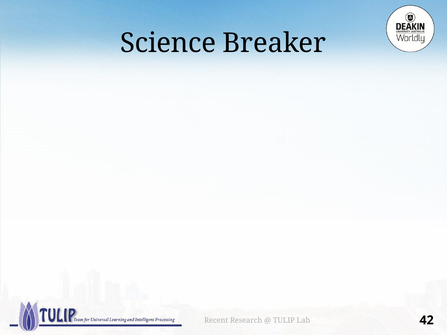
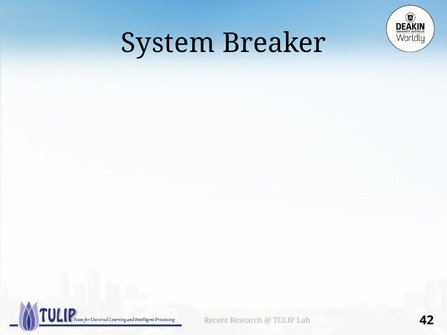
Science: Science -> System
